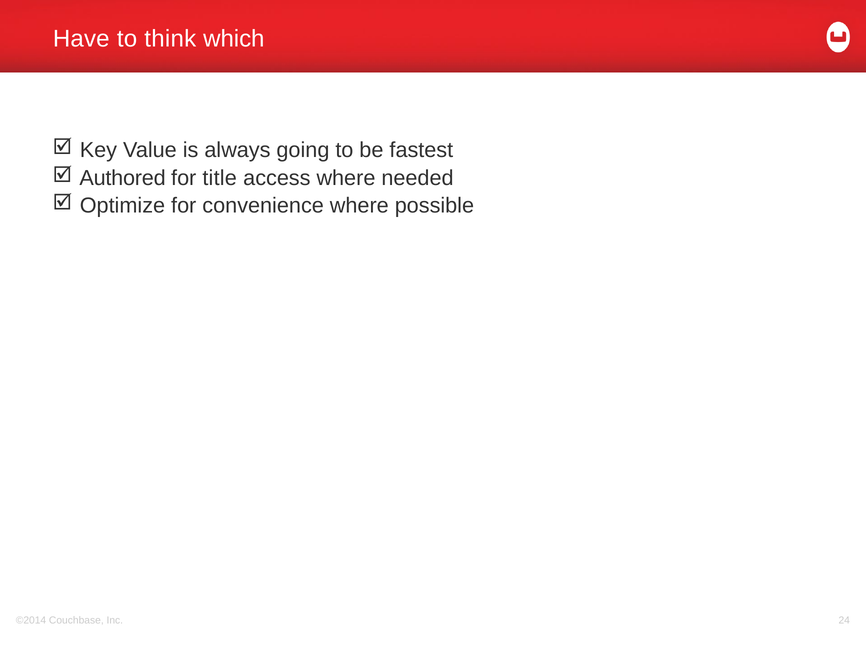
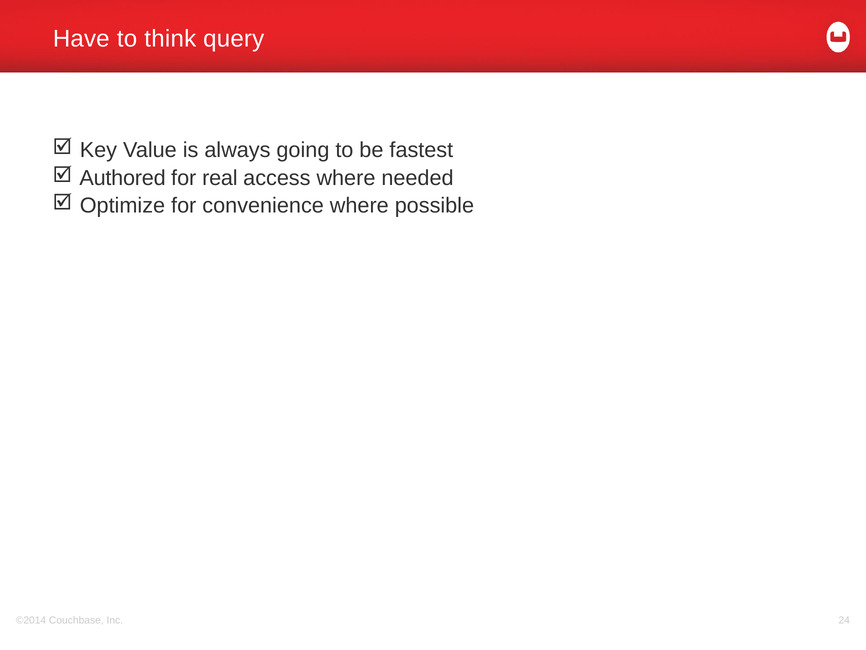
which: which -> query
title: title -> real
